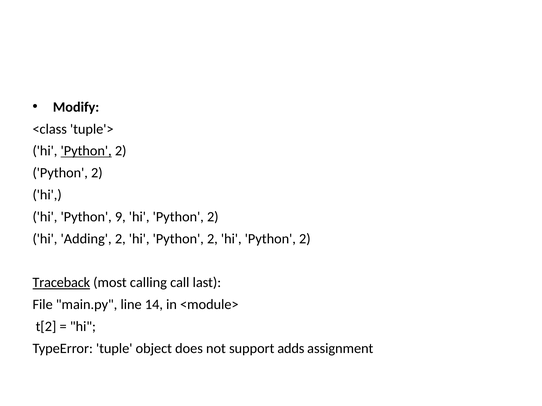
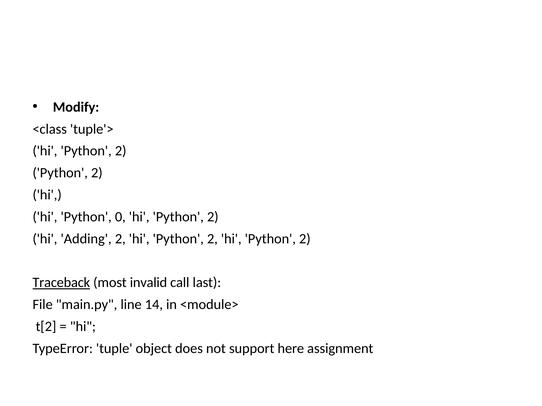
Python at (86, 151) underline: present -> none
9: 9 -> 0
calling: calling -> invalid
adds: adds -> here
